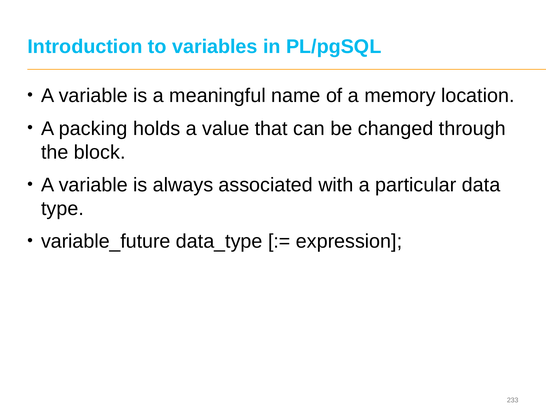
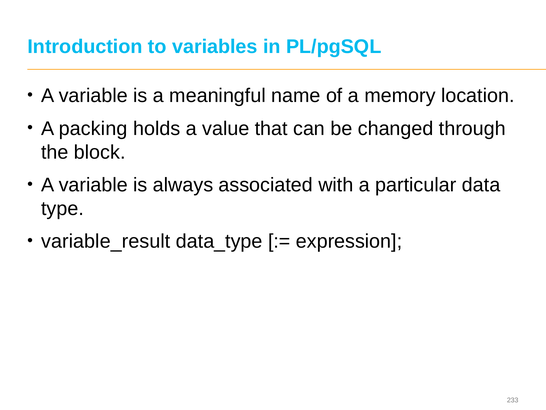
variable_future: variable_future -> variable_result
